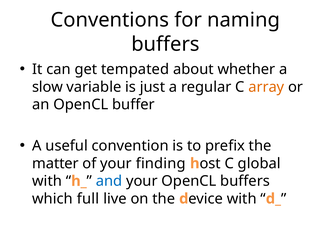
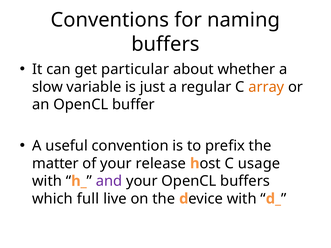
tempated: tempated -> particular
finding: finding -> release
global: global -> usage
and colour: blue -> purple
